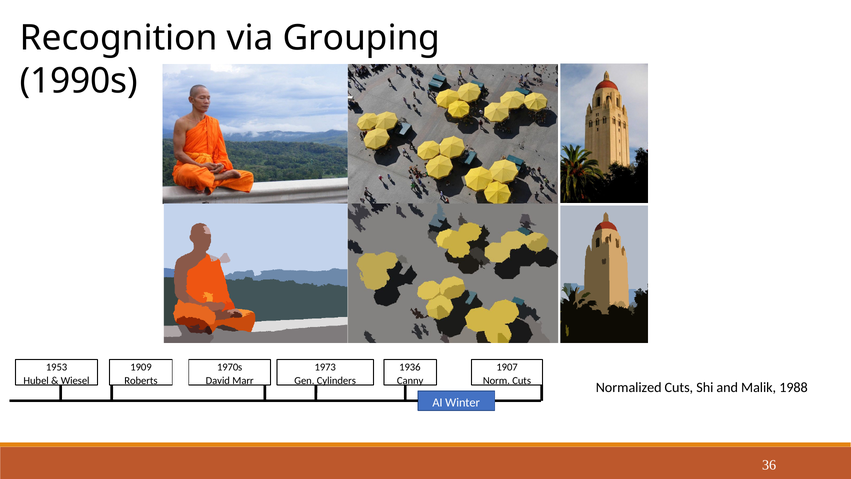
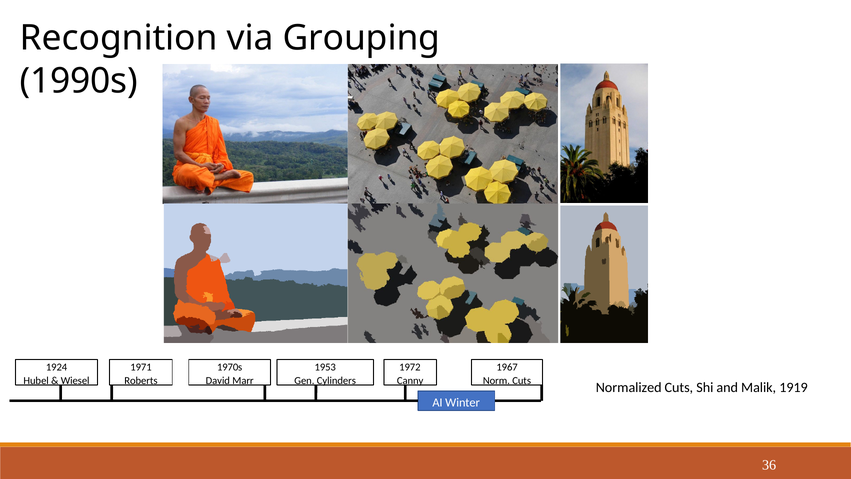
1953: 1953 -> 1924
1909: 1909 -> 1971
1973: 1973 -> 1953
1936: 1936 -> 1972
1907: 1907 -> 1967
1988: 1988 -> 1919
